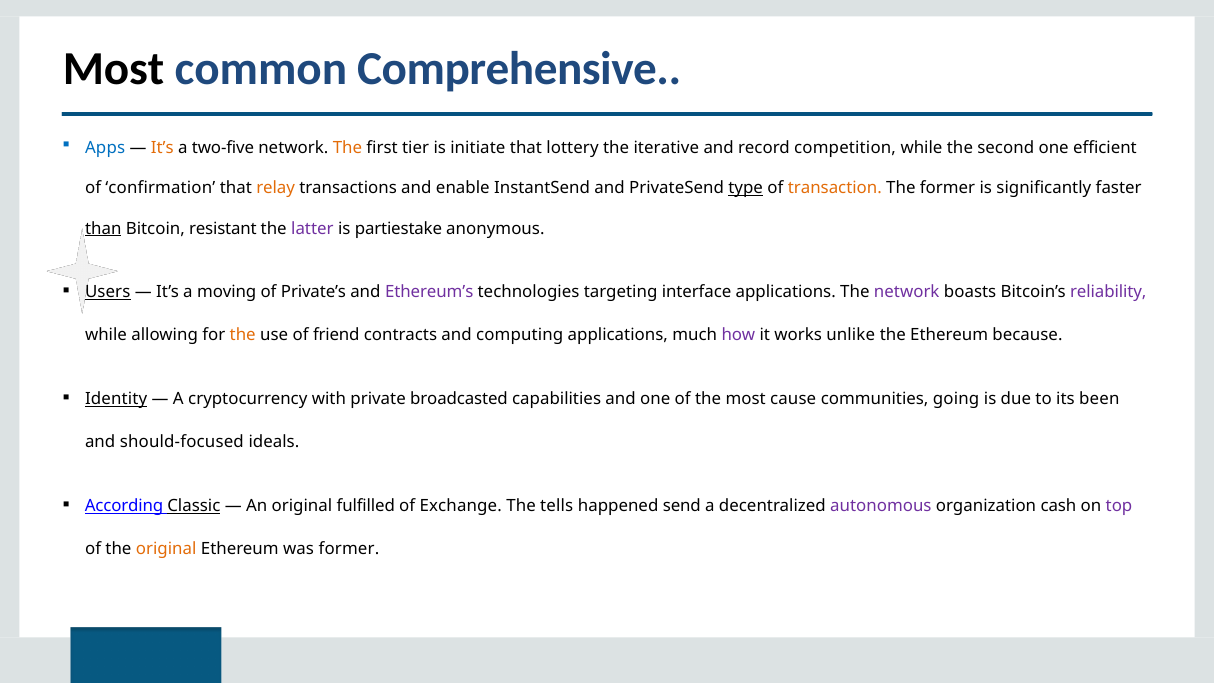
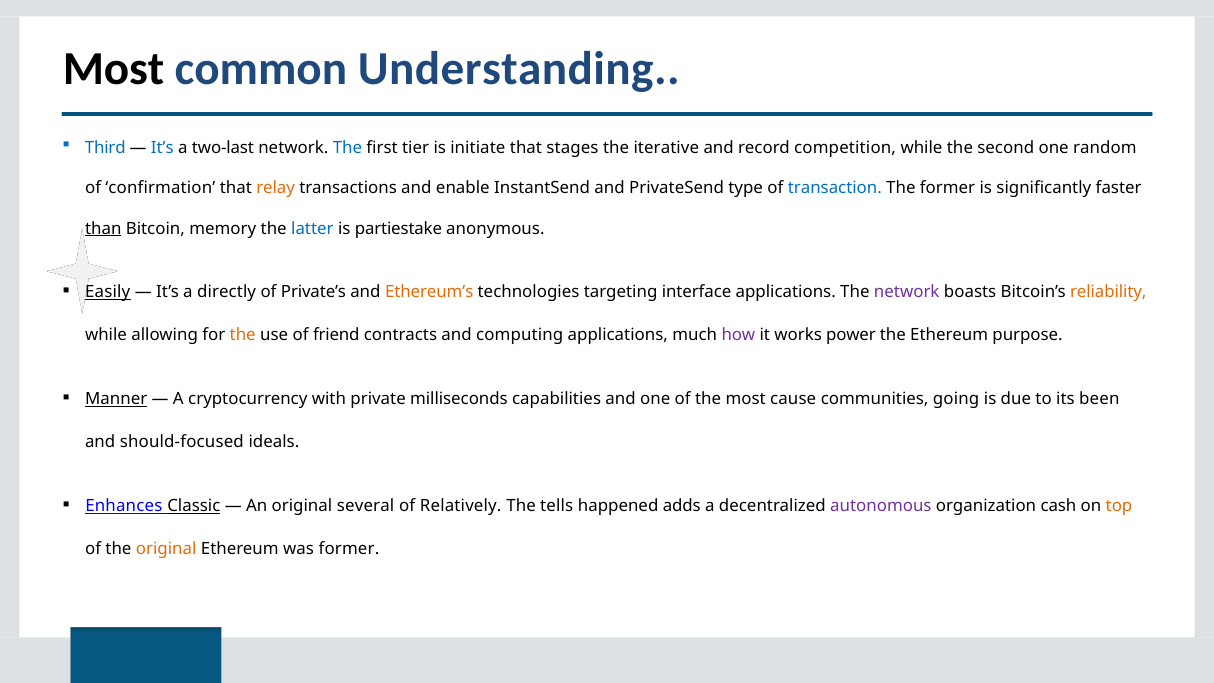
Comprehensive: Comprehensive -> Understanding
Apps: Apps -> Third
It’s at (162, 148) colour: orange -> blue
two-five: two-five -> two-last
The at (347, 148) colour: orange -> blue
lottery: lottery -> stages
efficient: efficient -> random
type underline: present -> none
transaction colour: orange -> blue
resistant: resistant -> memory
latter colour: purple -> blue
Users: Users -> Easily
moving: moving -> directly
Ethereum’s colour: purple -> orange
reliability colour: purple -> orange
unlike: unlike -> power
because: because -> purpose
Identity: Identity -> Manner
broadcasted: broadcasted -> milliseconds
According: According -> Enhances
fulfilled: fulfilled -> several
Exchange: Exchange -> Relatively
send: send -> adds
top colour: purple -> orange
